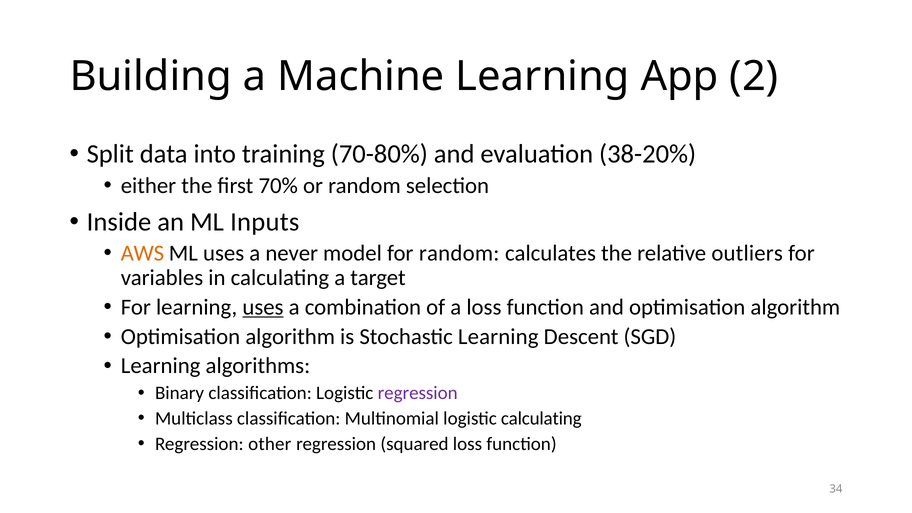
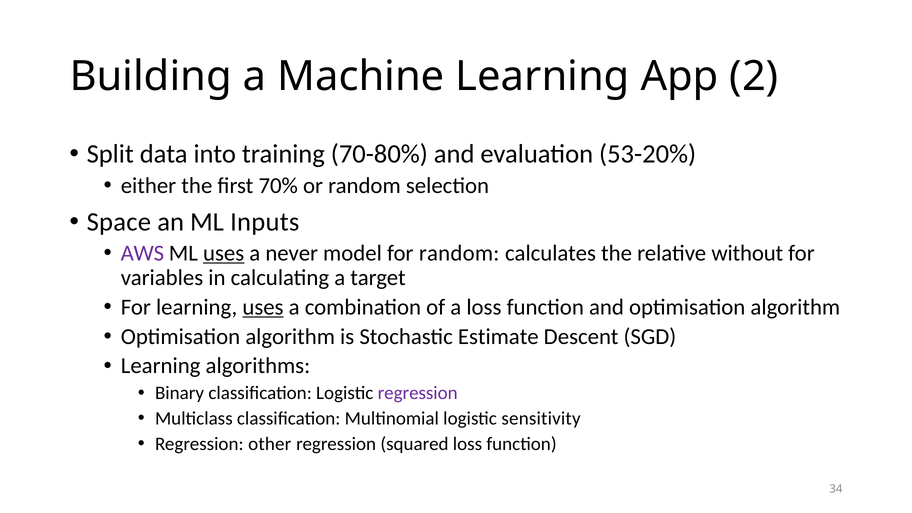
38-20%: 38-20% -> 53-20%
Inside: Inside -> Space
AWS colour: orange -> purple
uses at (224, 253) underline: none -> present
outliers: outliers -> without
Stochastic Learning: Learning -> Estimate
logistic calculating: calculating -> sensitivity
